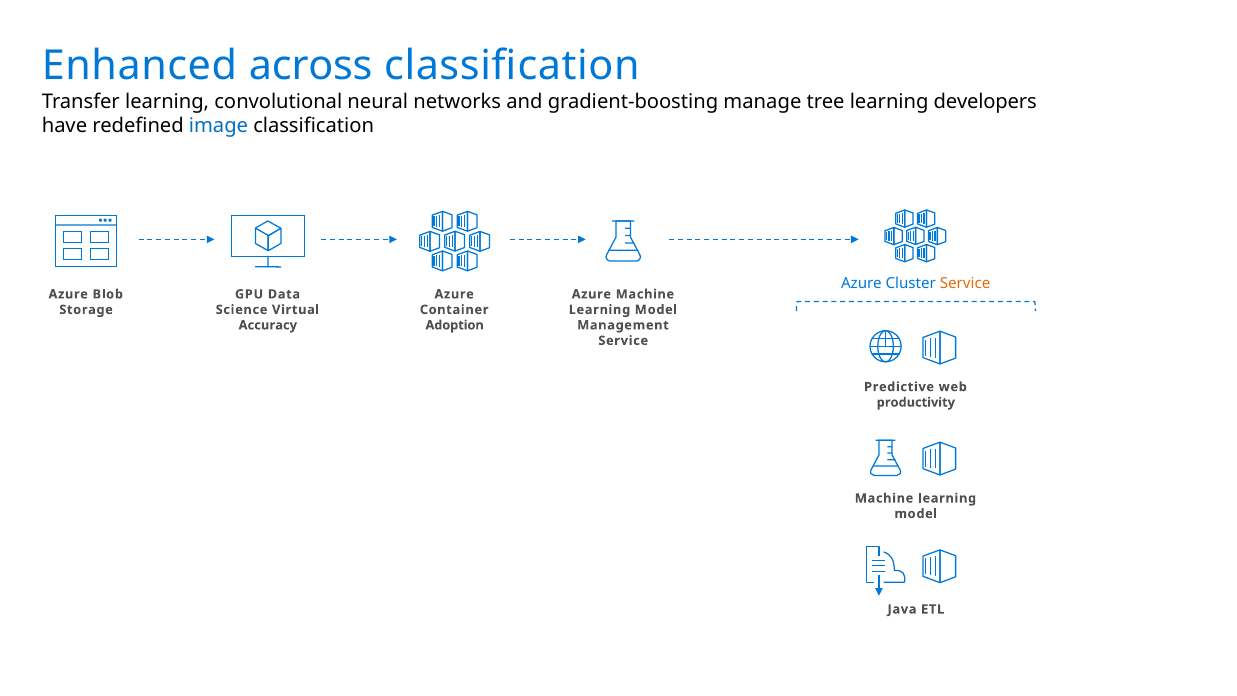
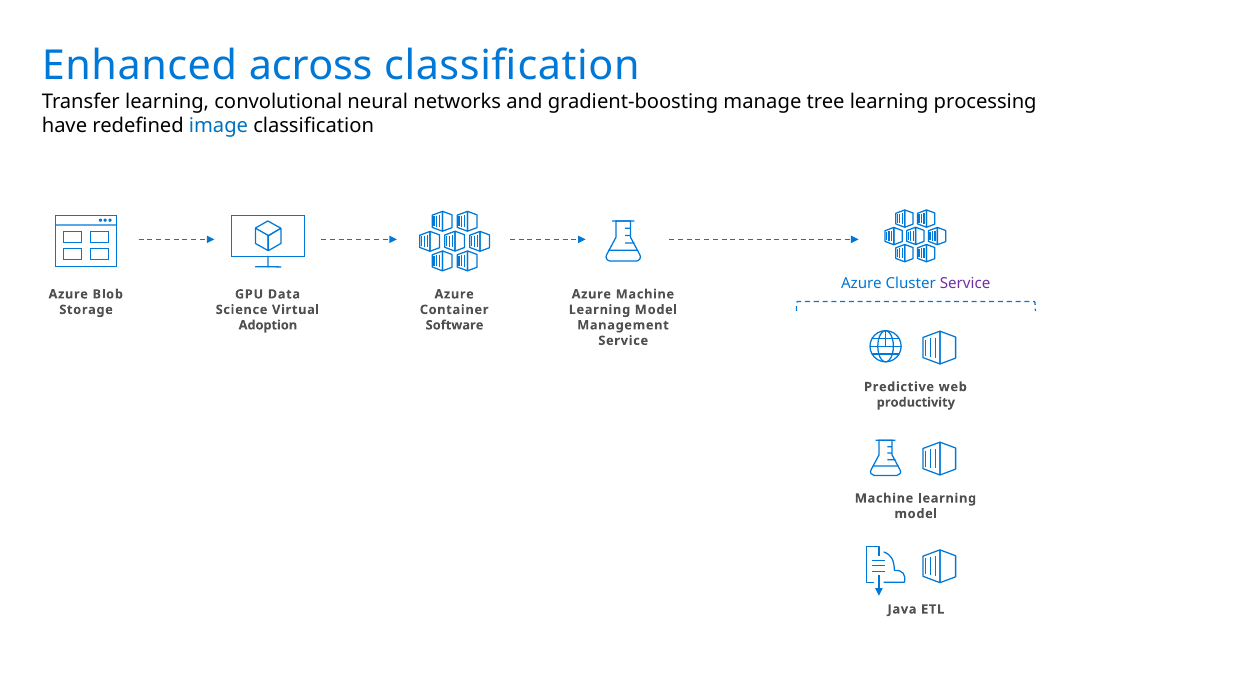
developers: developers -> processing
Service at (965, 283) colour: orange -> purple
Accuracy: Accuracy -> Adoption
Adoption: Adoption -> Software
